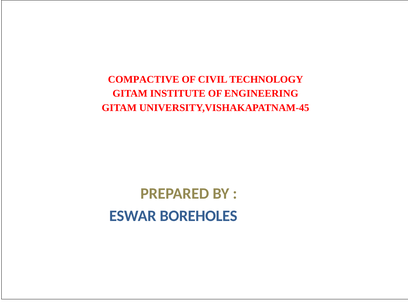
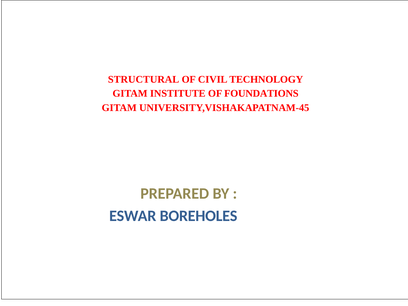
COMPACTIVE: COMPACTIVE -> STRUCTURAL
ENGINEERING: ENGINEERING -> FOUNDATIONS
